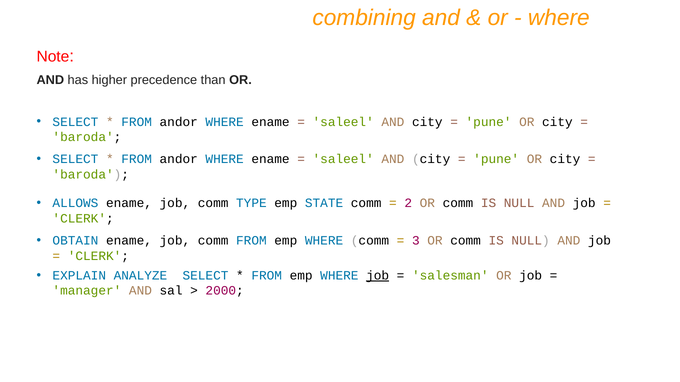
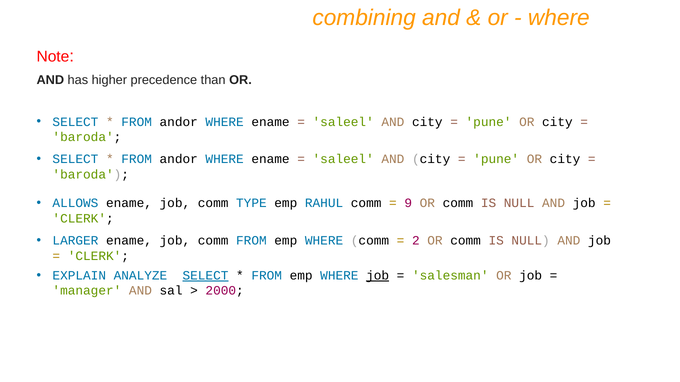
STATE: STATE -> RAHUL
2: 2 -> 9
OBTAIN: OBTAIN -> LARGER
3: 3 -> 2
SELECT at (205, 276) underline: none -> present
